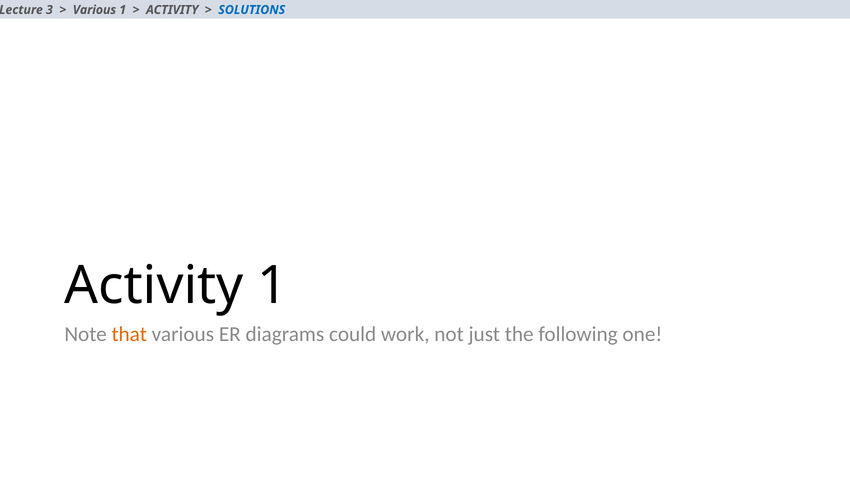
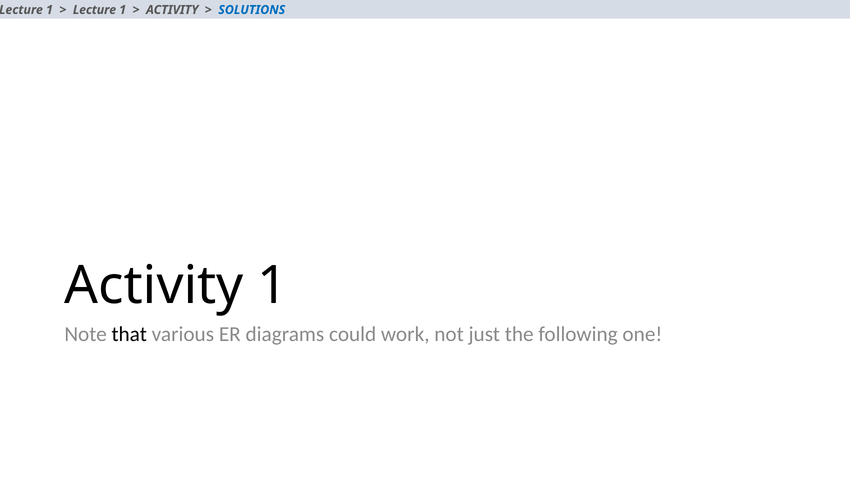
3 at (49, 10): 3 -> 1
Various at (94, 10): Various -> Lecture
that colour: orange -> black
